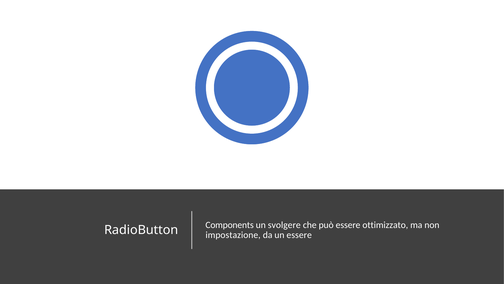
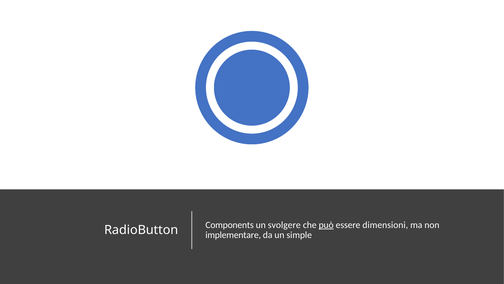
può underline: none -> present
ottimizzato: ottimizzato -> dimensioni
impostazione: impostazione -> implementare
un essere: essere -> simple
